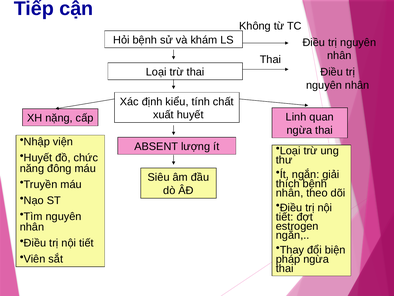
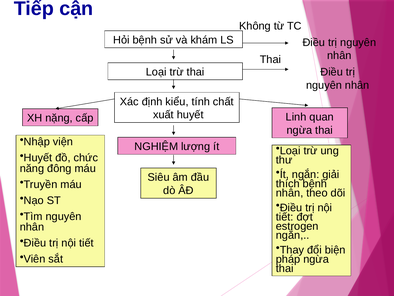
ABSENT: ABSENT -> NGHIỆM
